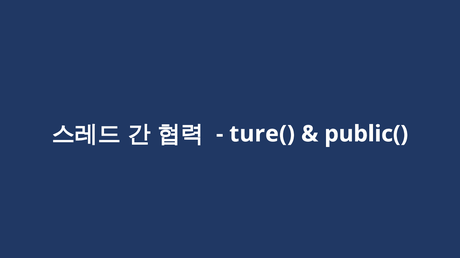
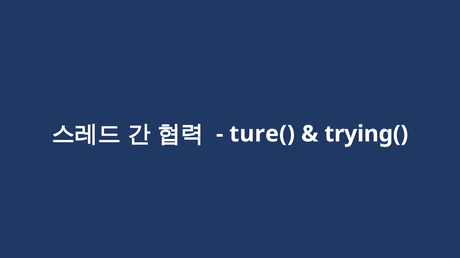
public(: public( -> trying(
